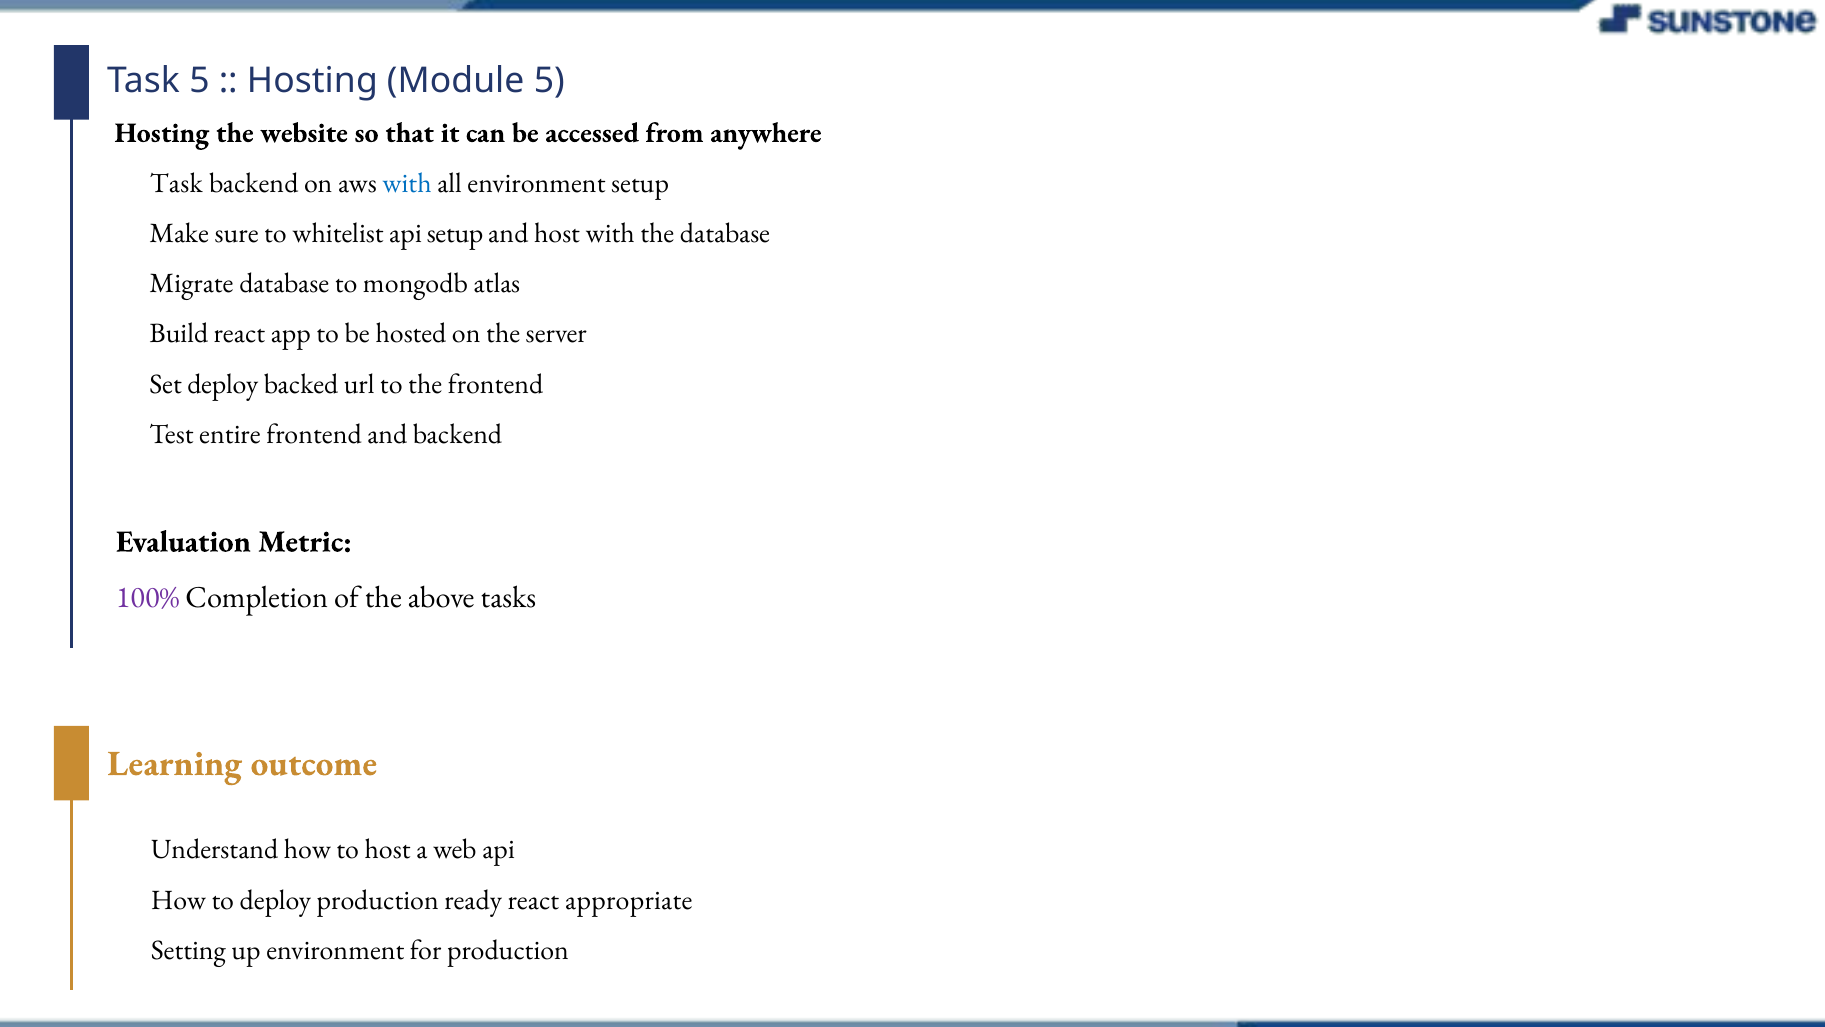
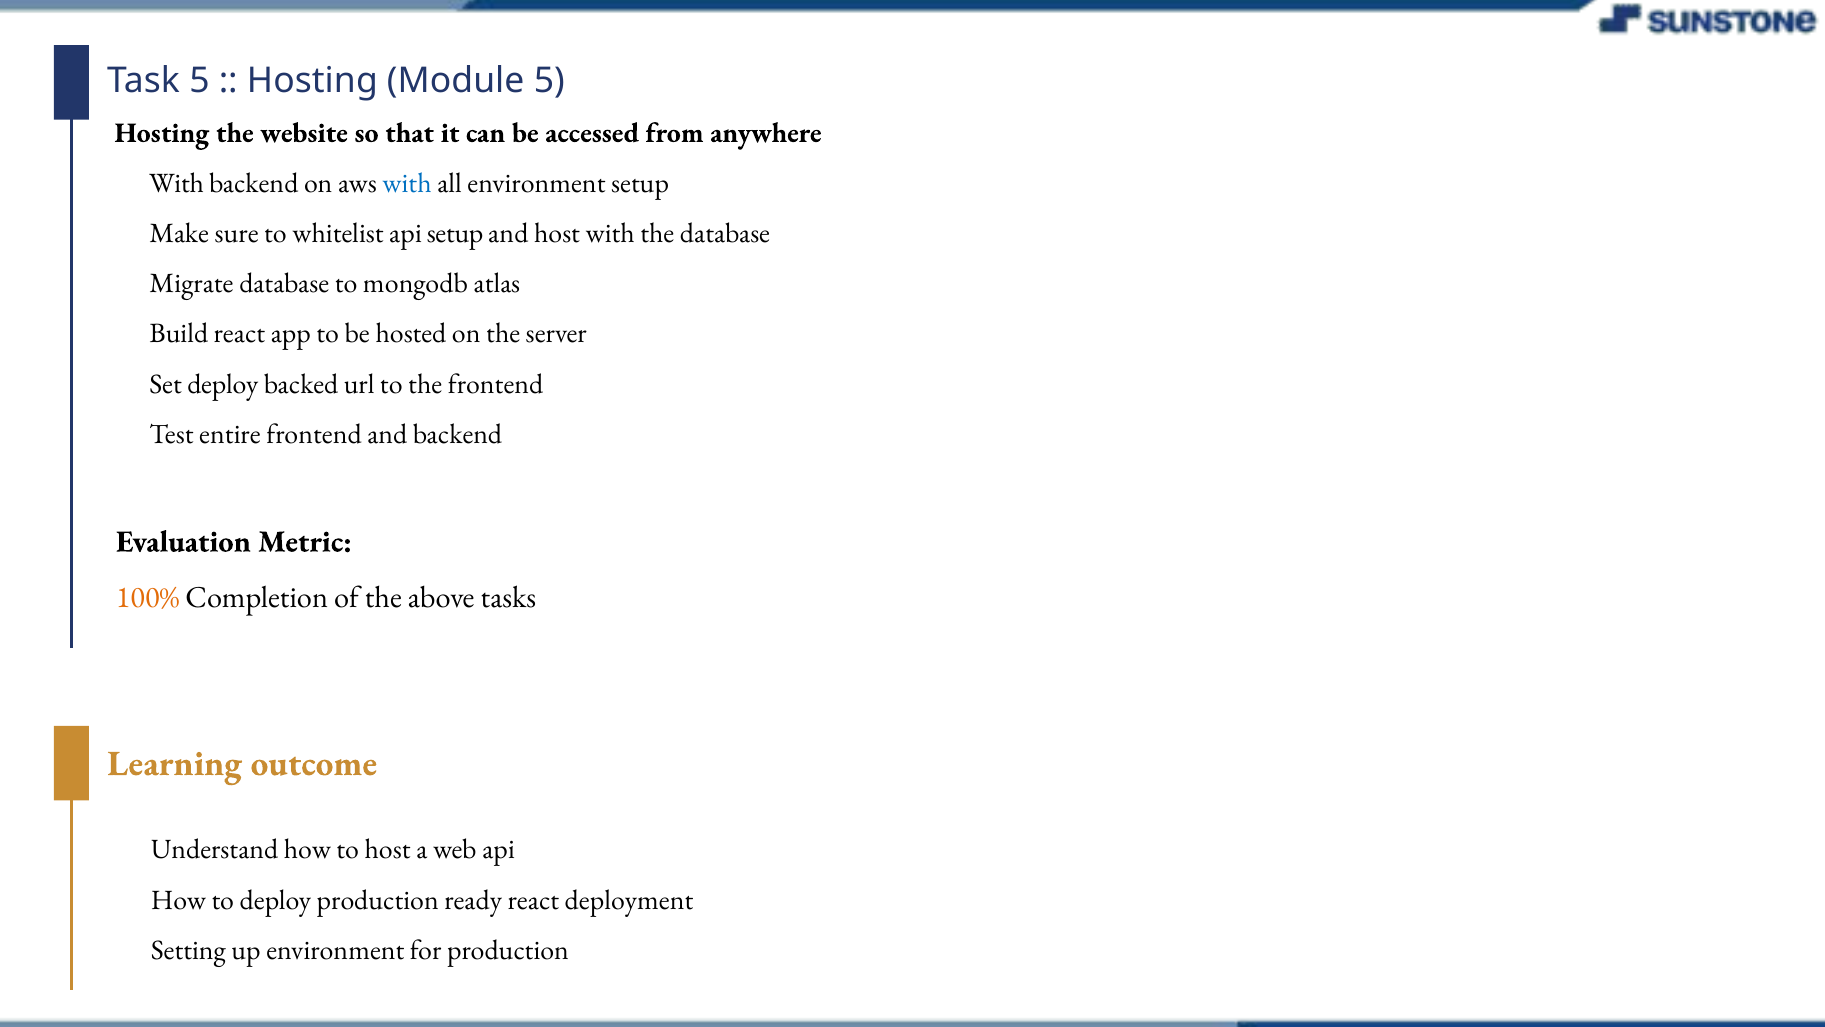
Task at (176, 183): Task -> With
100% colour: purple -> orange
appropriate: appropriate -> deployment
